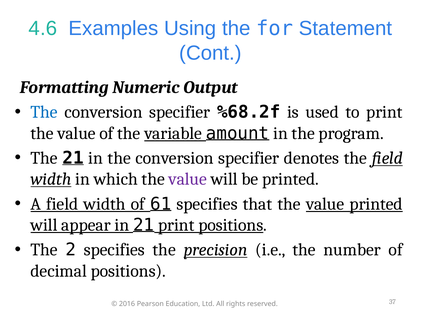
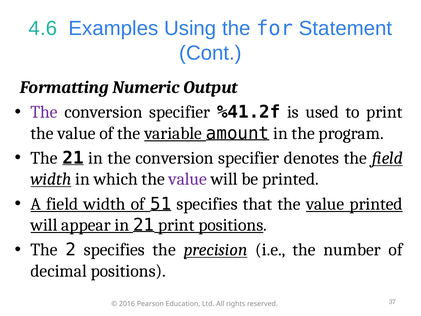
The at (44, 112) colour: blue -> purple
%68.2f: %68.2f -> %41.2f
61: 61 -> 51
